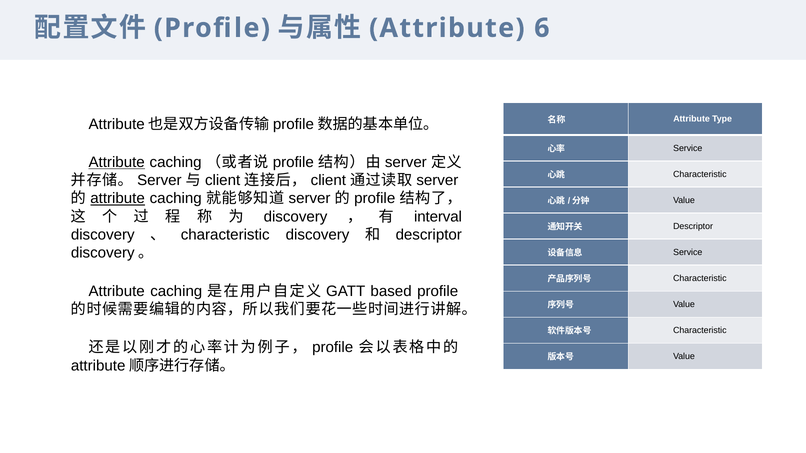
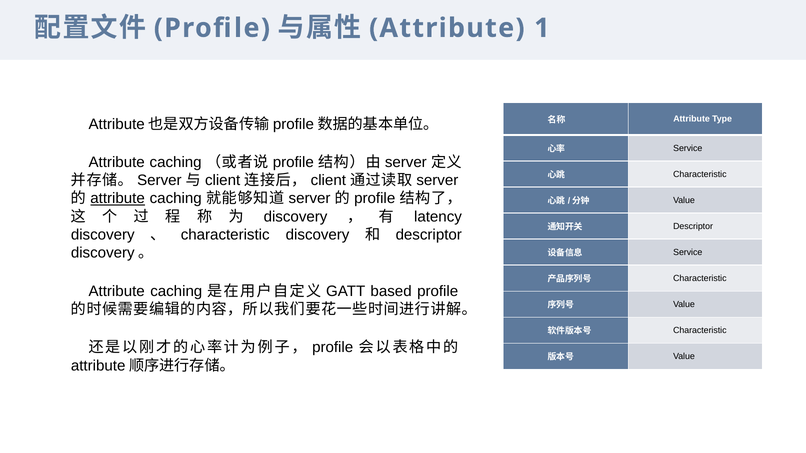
6: 6 -> 1
Attribute at (117, 162) underline: present -> none
interval: interval -> latency
